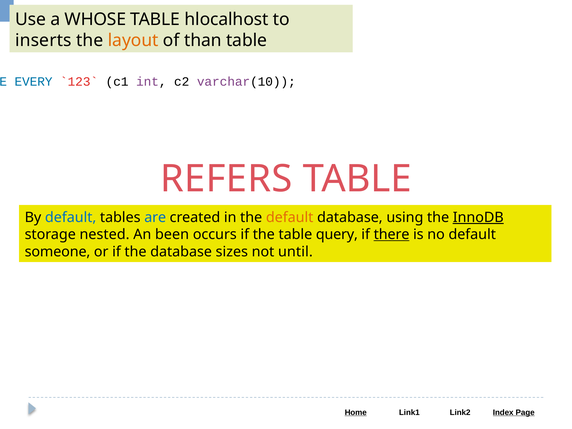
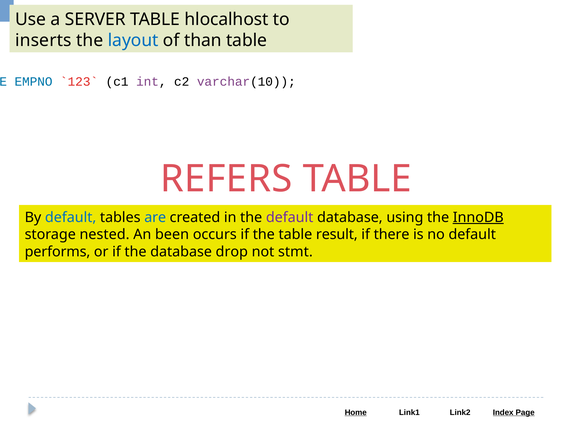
WHOSE: WHOSE -> SERVER
layout colour: orange -> blue
EVERY: EVERY -> EMPNO
default at (290, 217) colour: orange -> purple
query: query -> result
there underline: present -> none
someone: someone -> performs
sizes: sizes -> drop
until: until -> stmt
